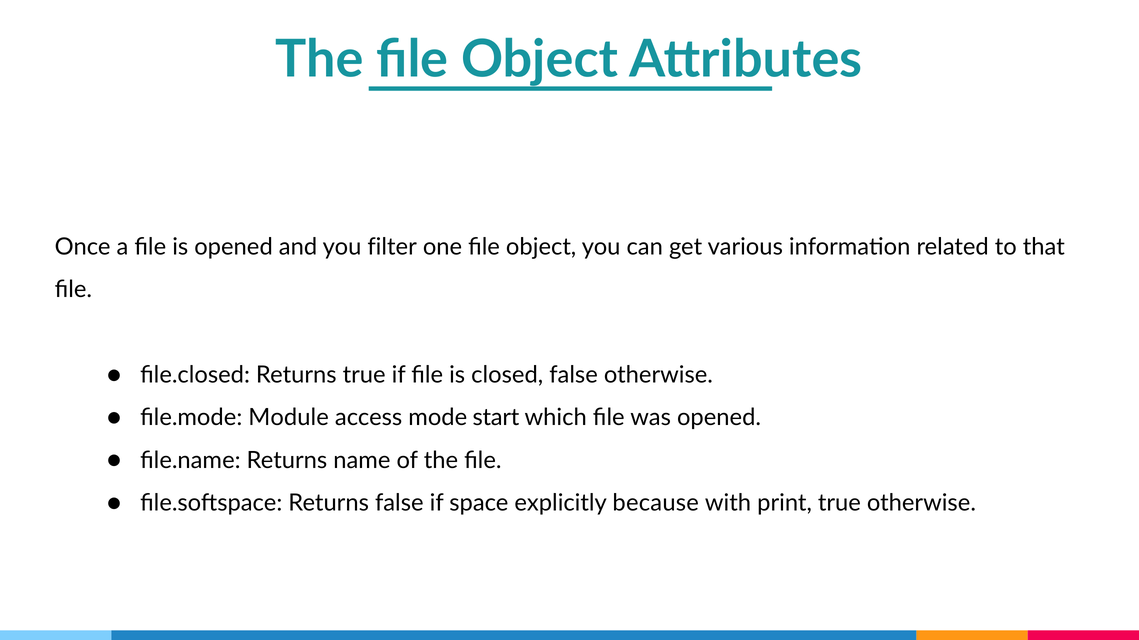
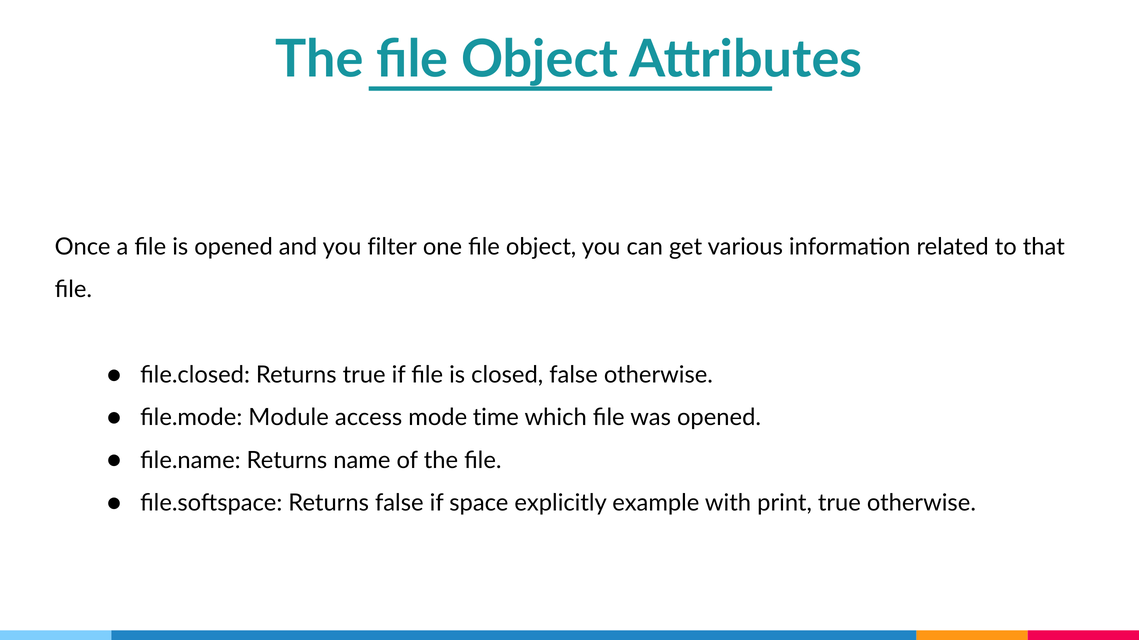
start: start -> time
because: because -> example
